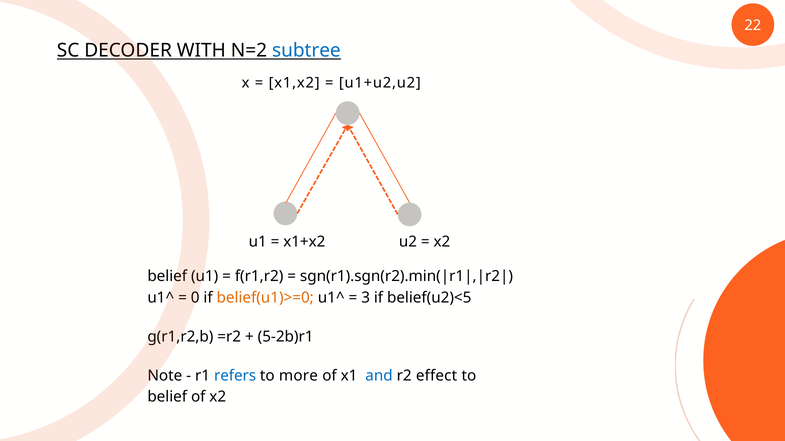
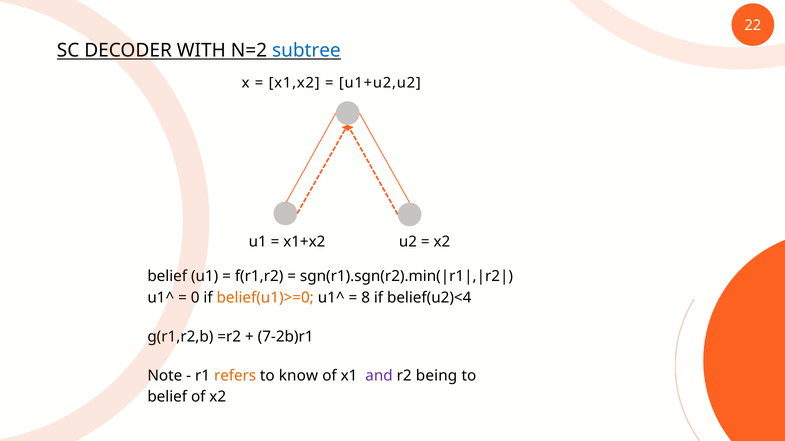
3: 3 -> 8
belief(u2)<5: belief(u2)<5 -> belief(u2)<4
5-2b)r1: 5-2b)r1 -> 7-2b)r1
refers colour: blue -> orange
more: more -> know
and colour: blue -> purple
effect: effect -> being
